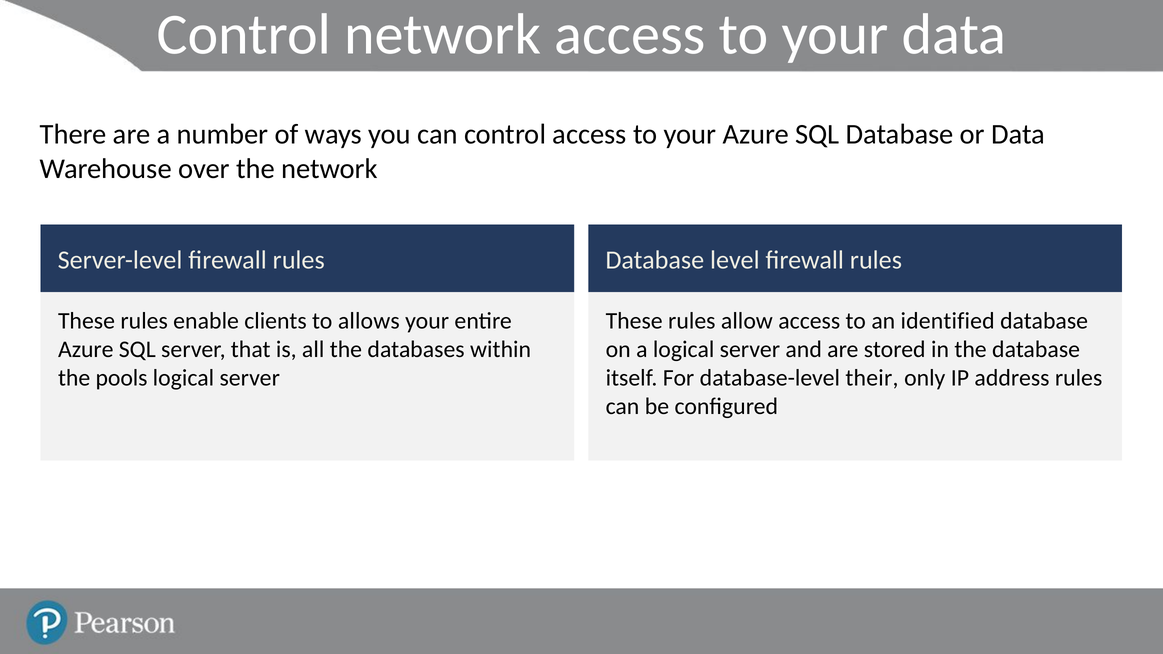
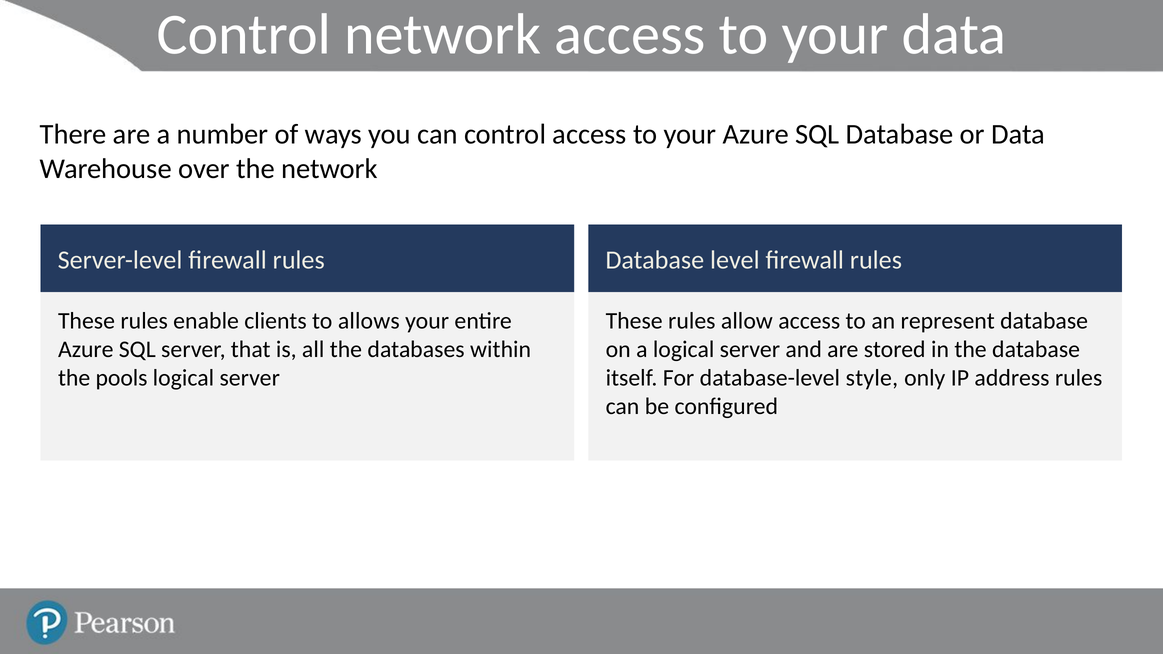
identified: identified -> represent
database-level their: their -> style
